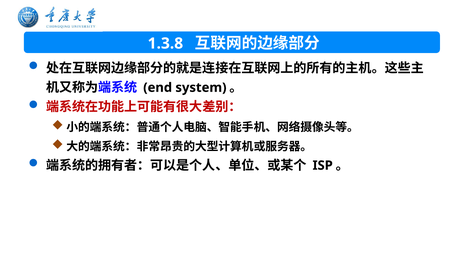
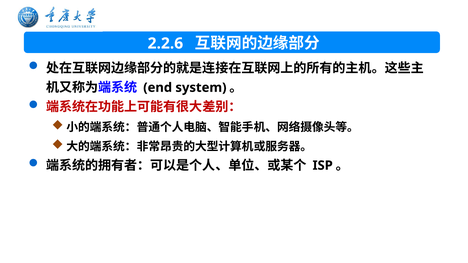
1.3.8: 1.3.8 -> 2.2.6
